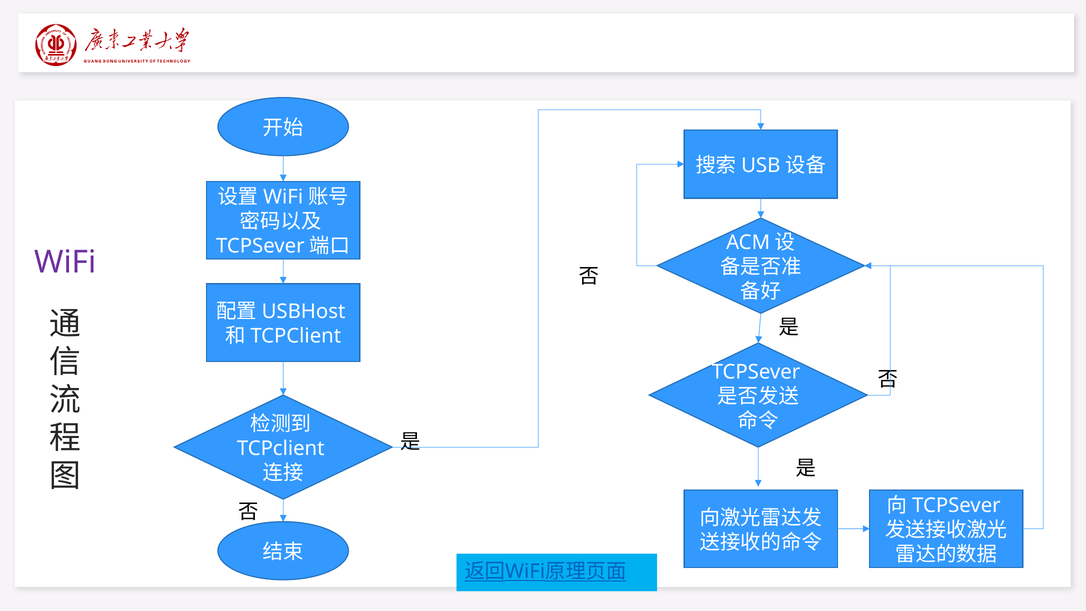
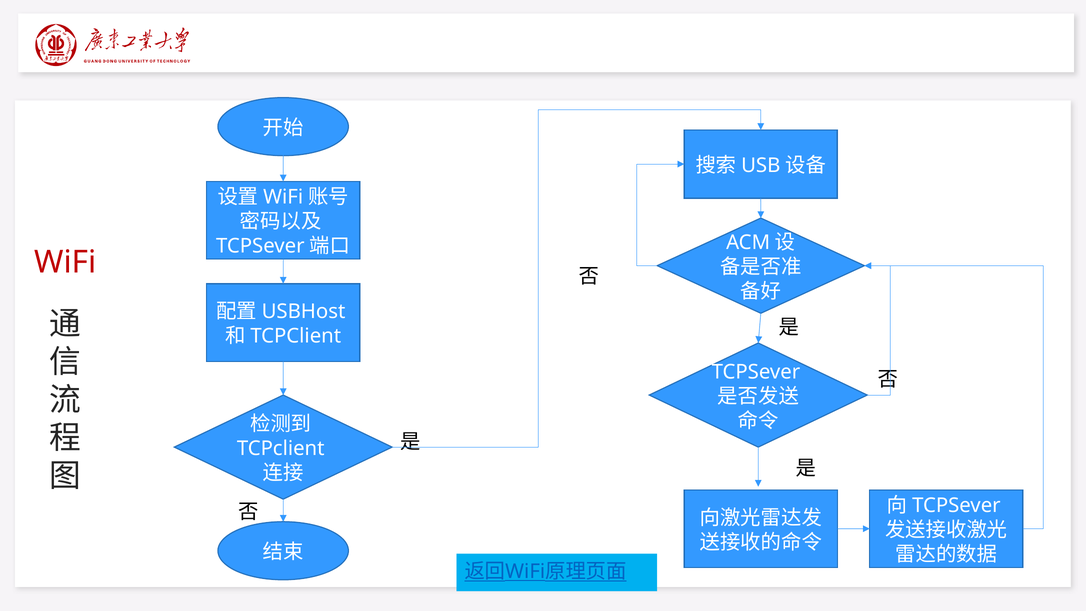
WiFi colour: purple -> red
